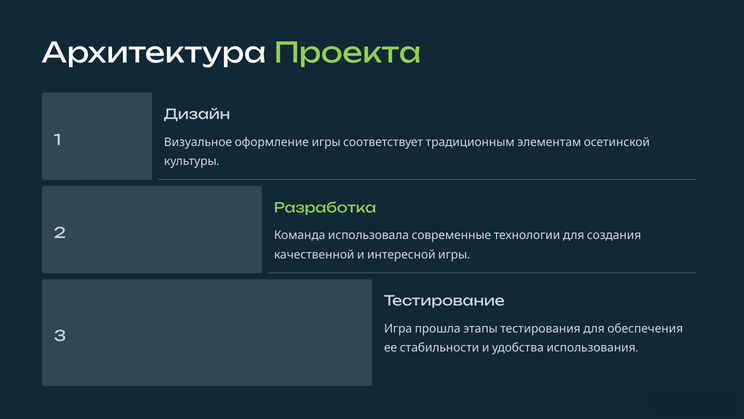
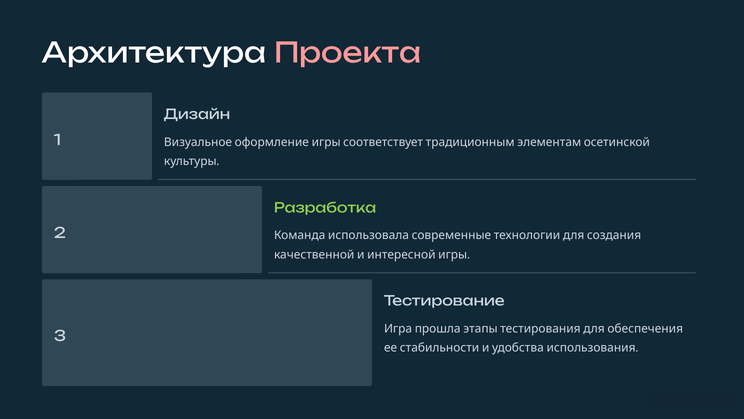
Проекта colour: light green -> pink
